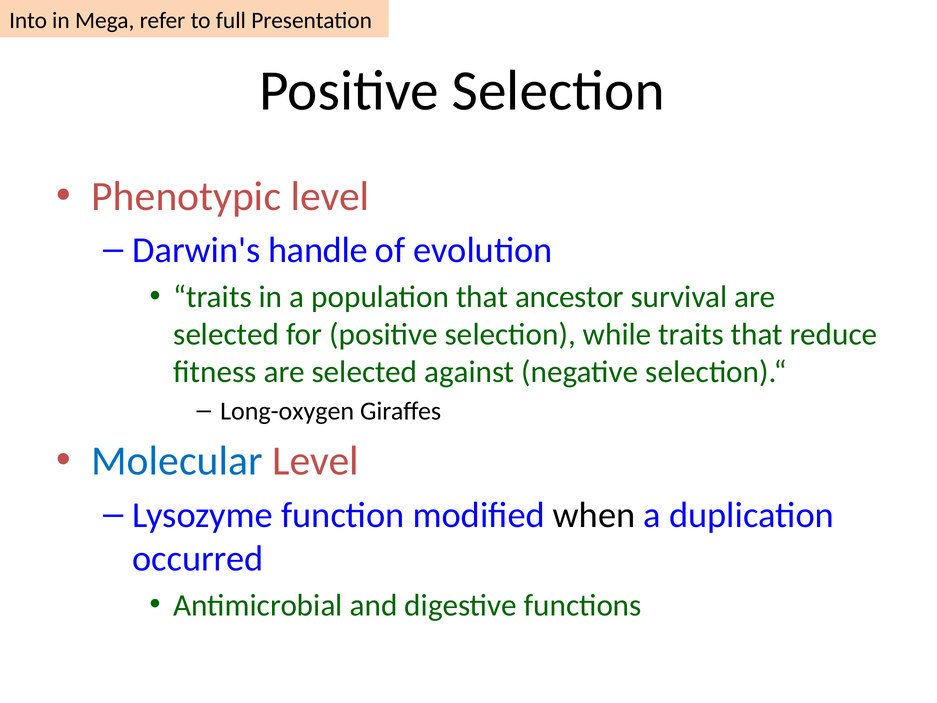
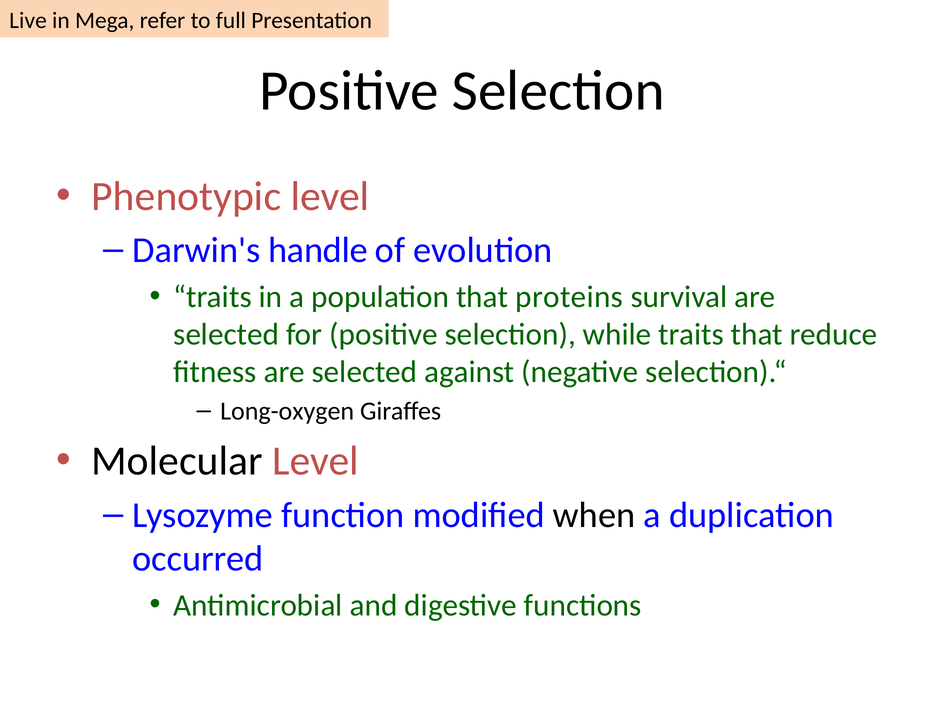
Into: Into -> Live
ancestor: ancestor -> proteins
Molecular colour: blue -> black
